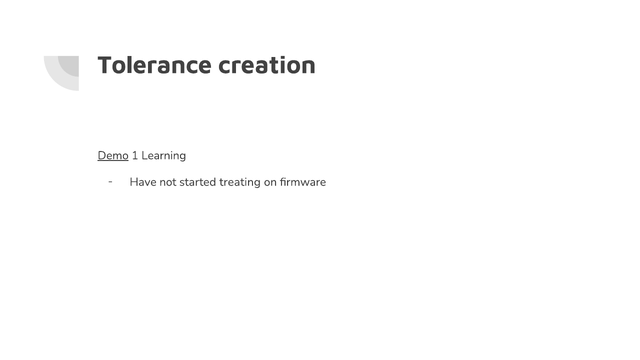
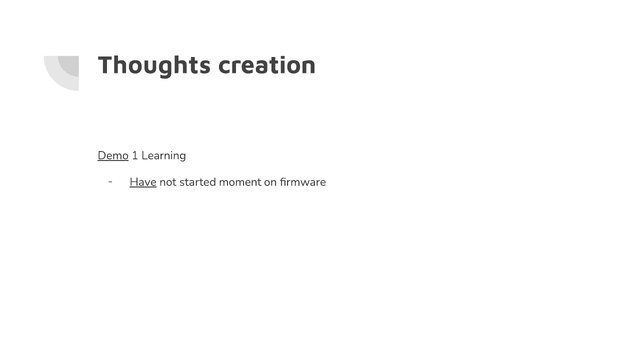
Tolerance: Tolerance -> Thoughts
Have underline: none -> present
treating: treating -> moment
